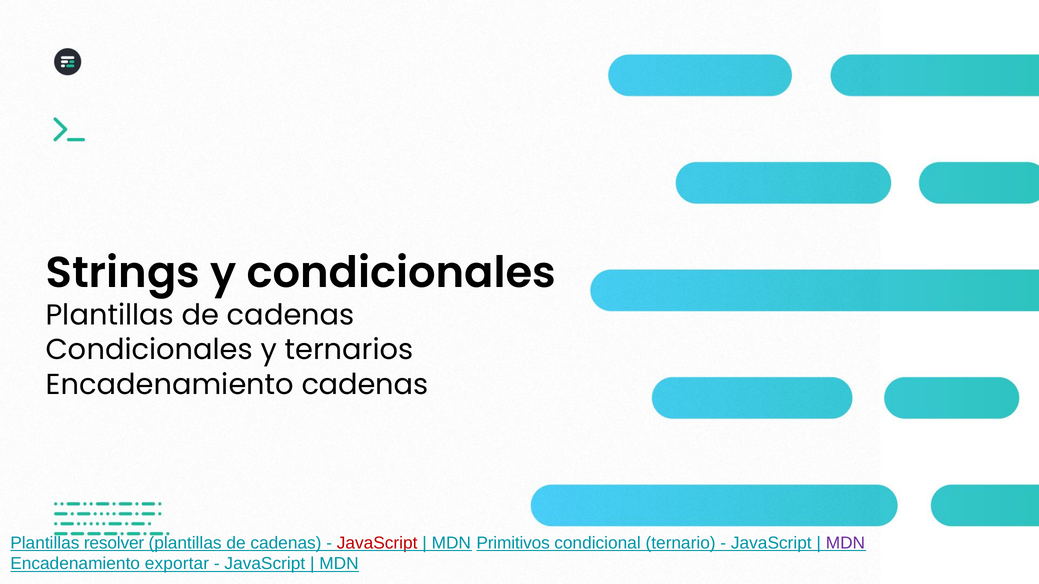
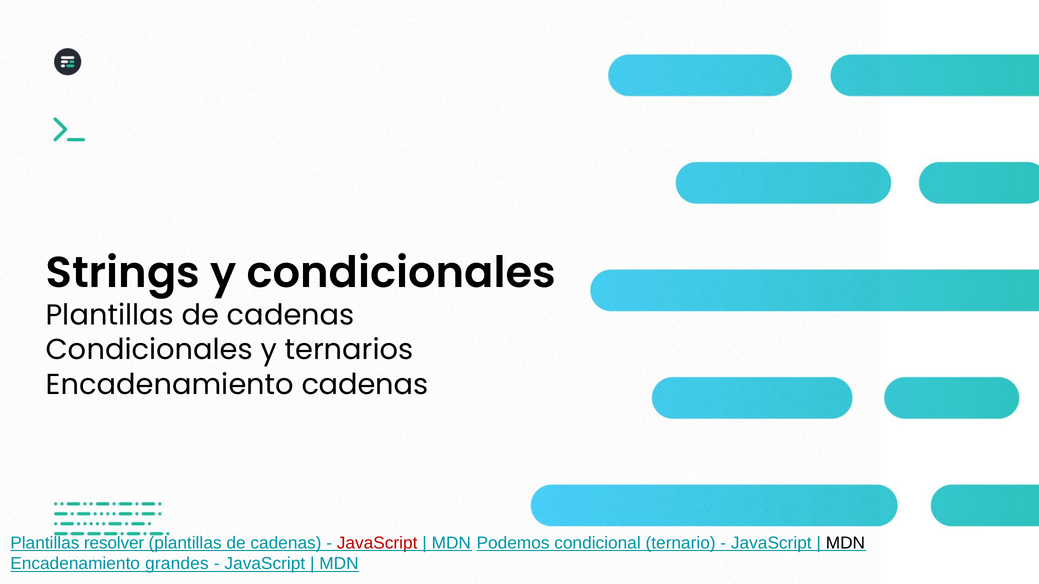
Primitivos: Primitivos -> Podemos
MDN at (845, 543) colour: purple -> black
exportar: exportar -> grandes
